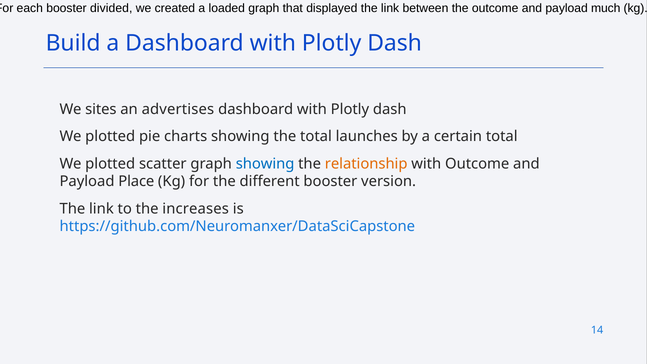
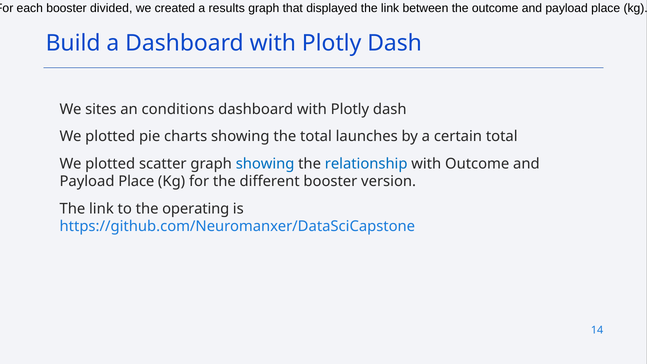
loaded: loaded -> results
much at (606, 8): much -> place
advertises: advertises -> conditions
relationship colour: orange -> blue
increases: increases -> operating
